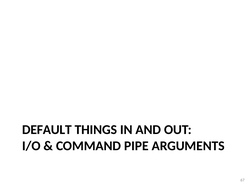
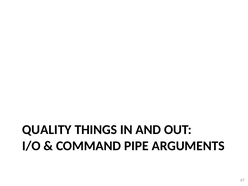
DEFAULT: DEFAULT -> QUALITY
